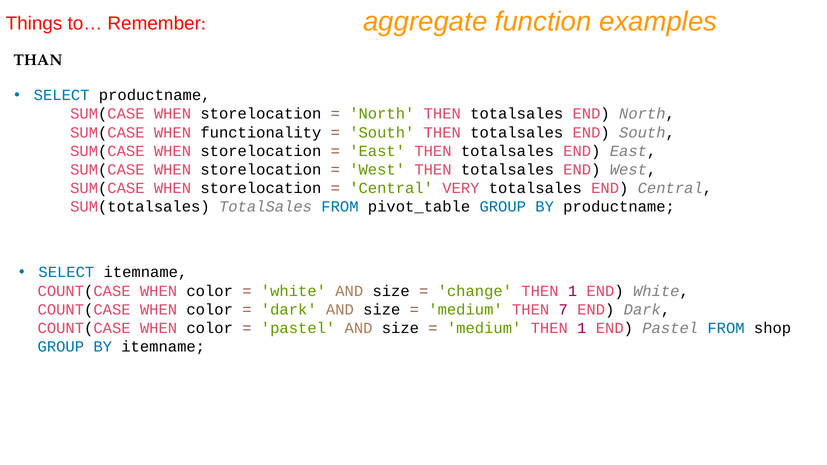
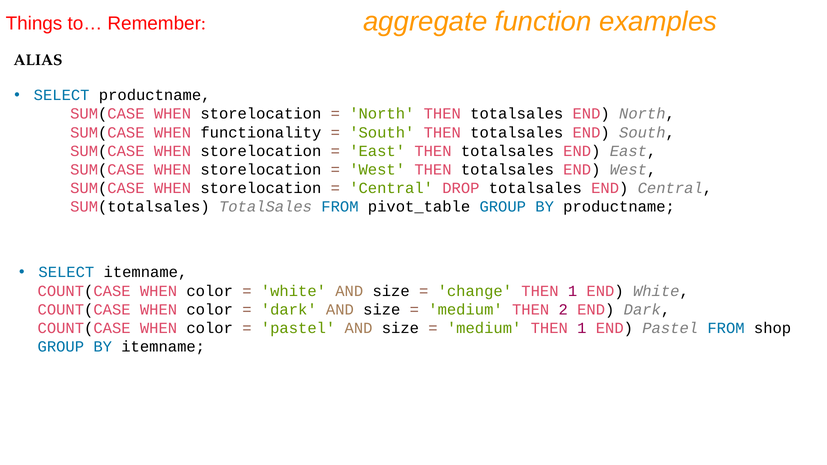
THAN: THAN -> ALIAS
VERY: VERY -> DROP
7: 7 -> 2
